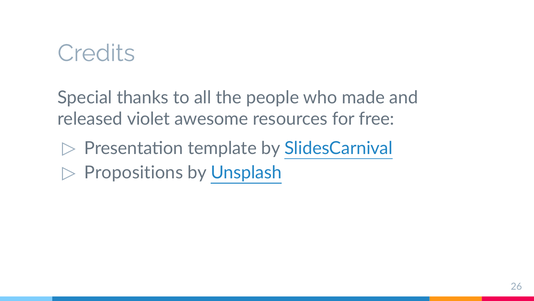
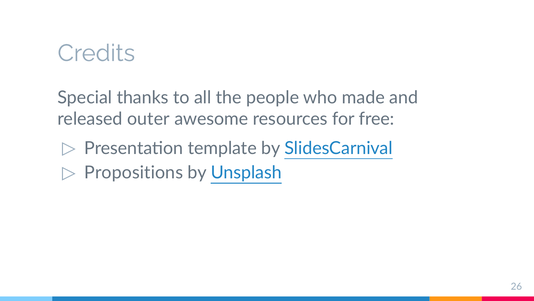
violet: violet -> outer
